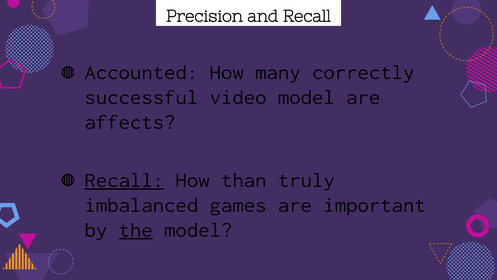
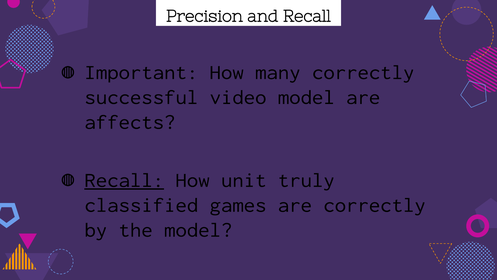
Accounted: Accounted -> Important
than: than -> unit
imbalanced: imbalanced -> classified
are important: important -> correctly
the underline: present -> none
